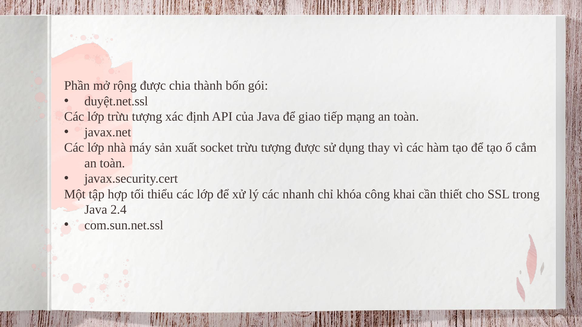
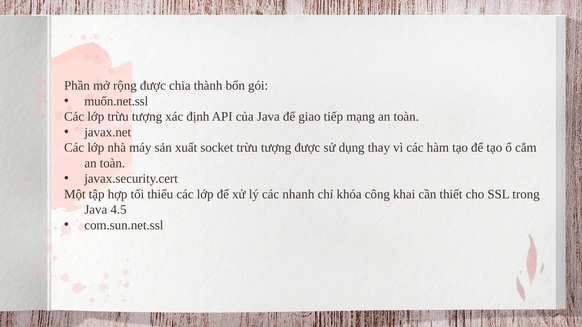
duyệt.net.ssl: duyệt.net.ssl -> muốn.net.ssl
2.4: 2.4 -> 4.5
